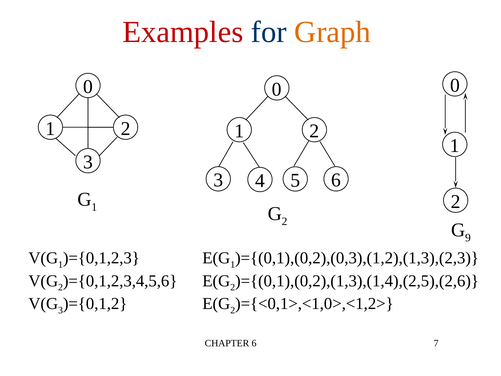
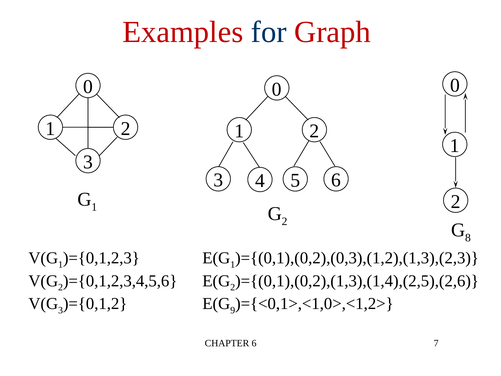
Graph colour: orange -> red
9: 9 -> 8
2 at (233, 310): 2 -> 9
